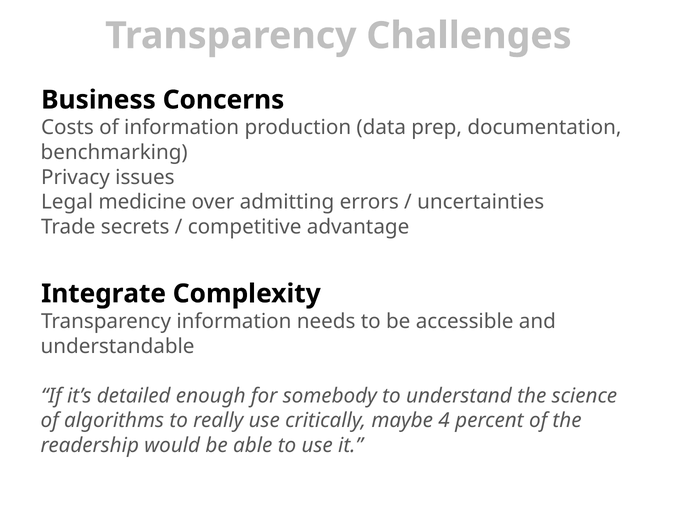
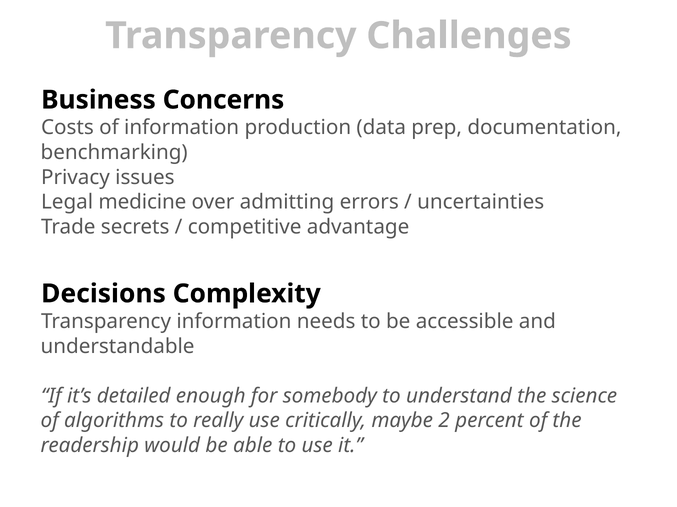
Integrate: Integrate -> Decisions
4: 4 -> 2
